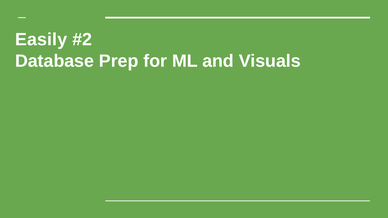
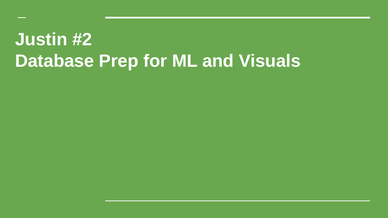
Easily: Easily -> Justin
